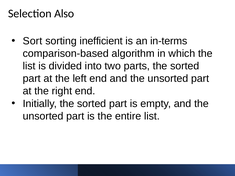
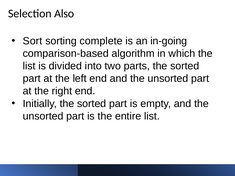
inefficient: inefficient -> complete
in-terms: in-terms -> in-going
